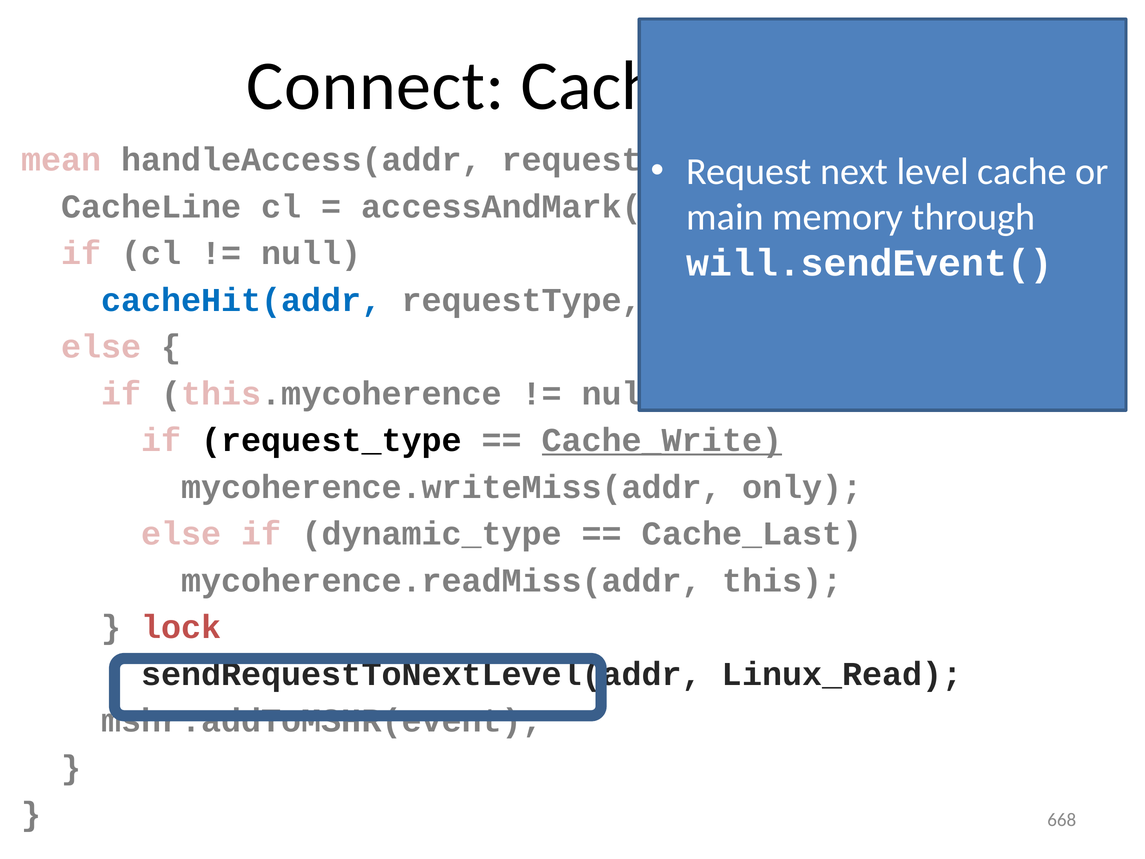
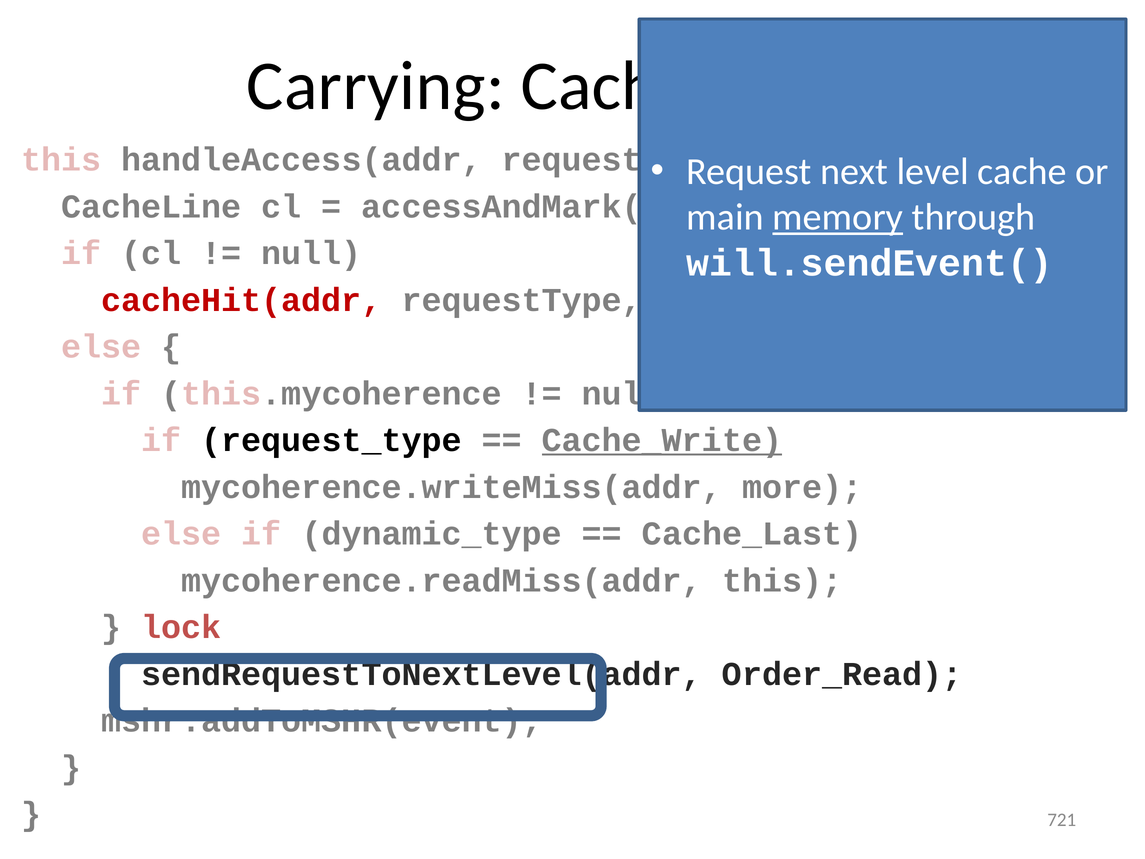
Connect: Connect -> Carrying
mean at (61, 160): mean -> this
memory underline: none -> present
cacheHit(addr colour: blue -> red
only: only -> more
Linux_Read: Linux_Read -> Order_Read
668: 668 -> 721
